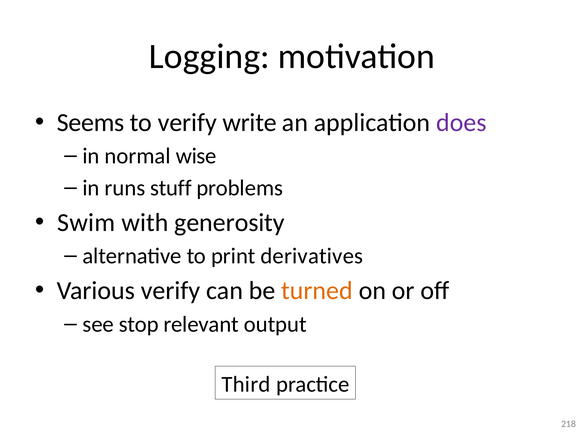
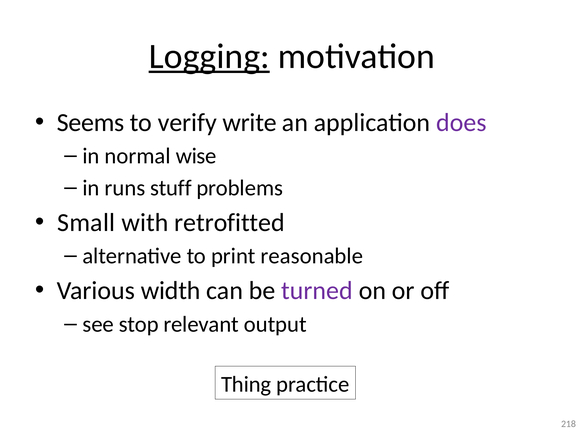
Logging underline: none -> present
Swim: Swim -> Small
generosity: generosity -> retrofitted
derivatives: derivatives -> reasonable
Various verify: verify -> width
turned colour: orange -> purple
Third: Third -> Thing
